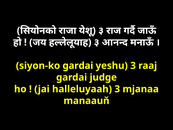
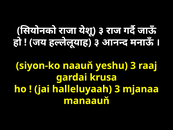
siyon-ko gardai: gardai -> naauň
judge: judge -> krusa
